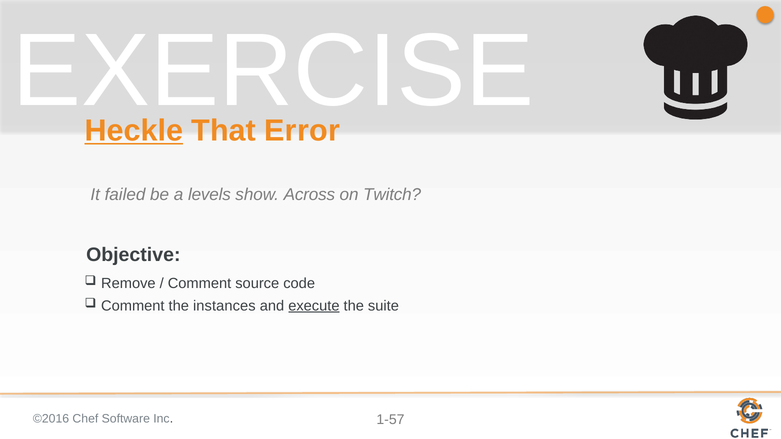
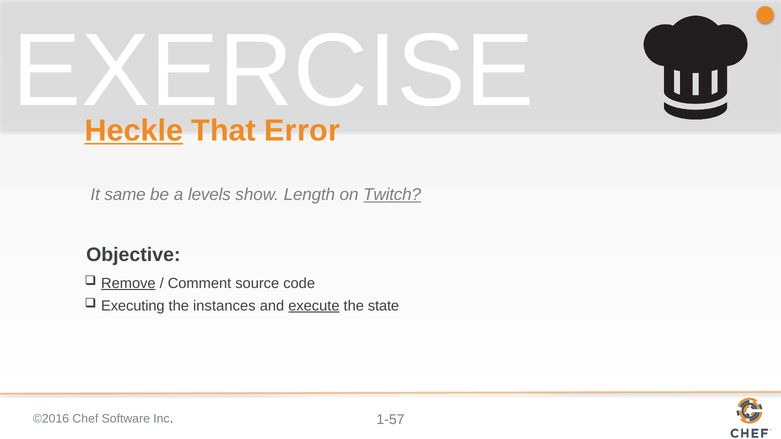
failed: failed -> same
Across: Across -> Length
Twitch underline: none -> present
Remove underline: none -> present
Comment at (133, 306): Comment -> Executing
suite: suite -> state
